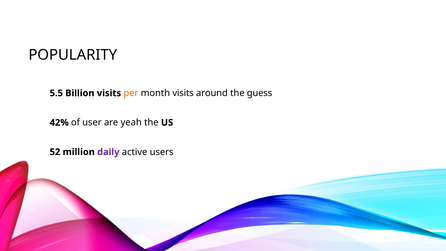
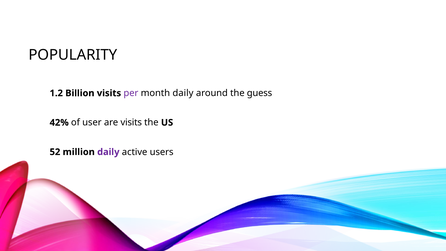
5.5: 5.5 -> 1.2
per colour: orange -> purple
month visits: visits -> daily
are yeah: yeah -> visits
